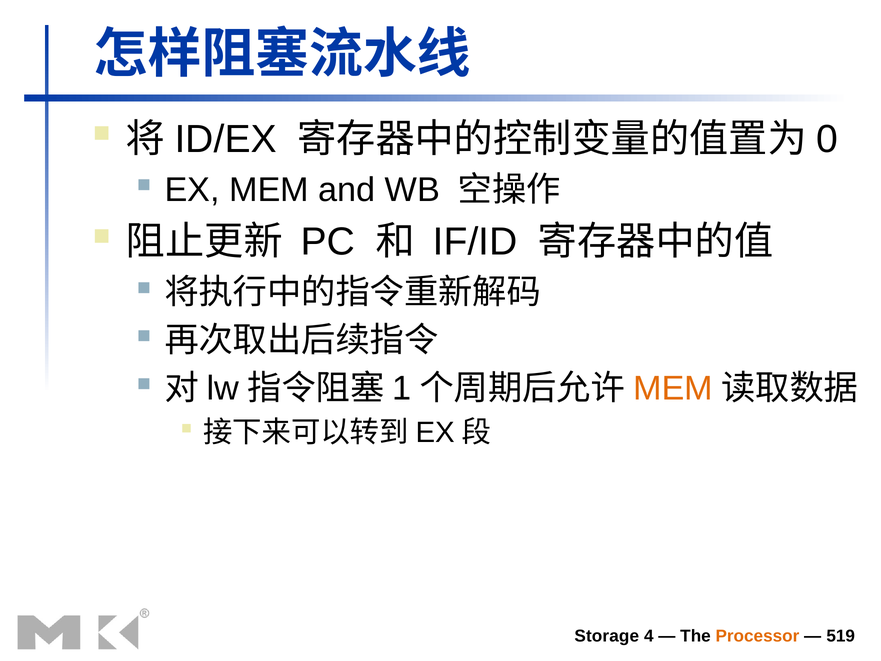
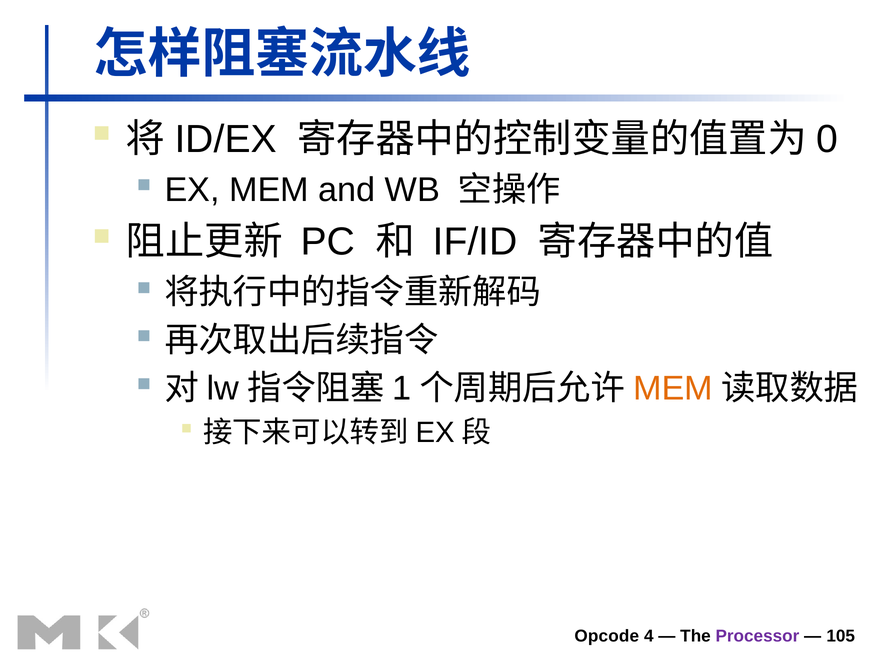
Storage: Storage -> Opcode
Processor colour: orange -> purple
519: 519 -> 105
